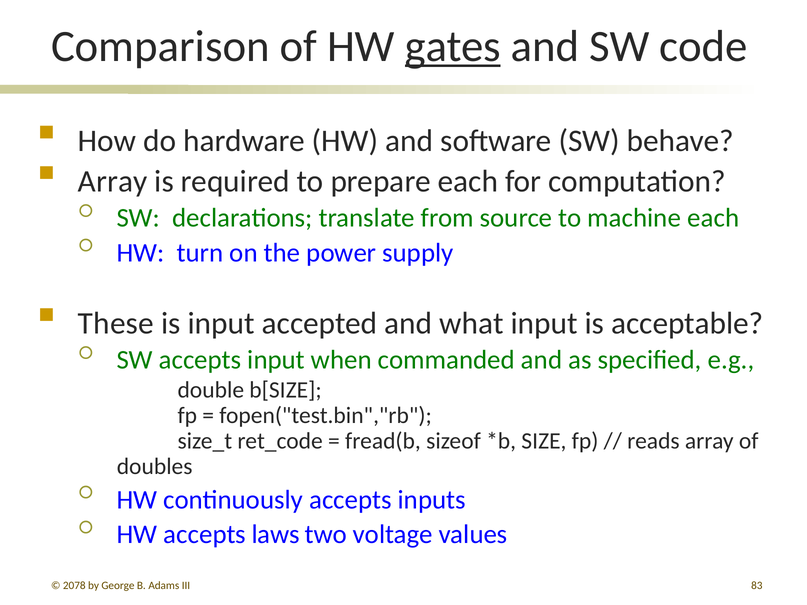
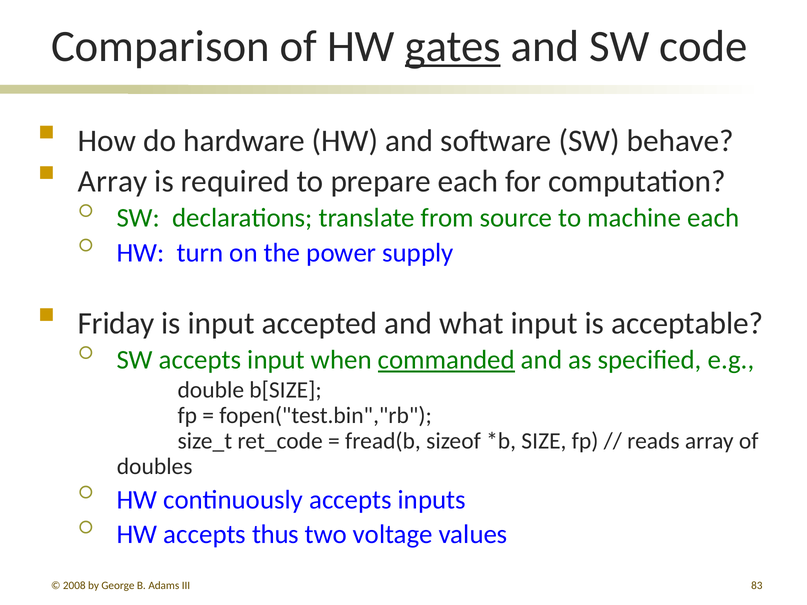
These: These -> Friday
commanded underline: none -> present
laws: laws -> thus
2078: 2078 -> 2008
